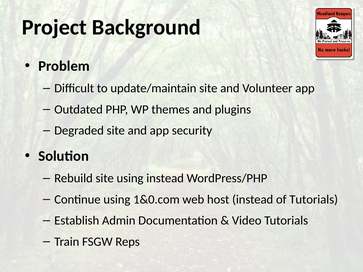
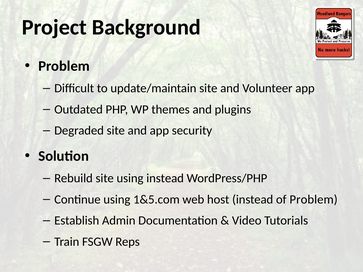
1&0.com: 1&0.com -> 1&5.com
of Tutorials: Tutorials -> Problem
